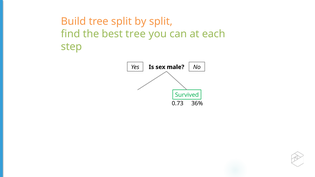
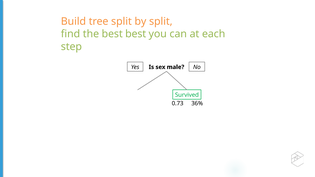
best tree: tree -> best
